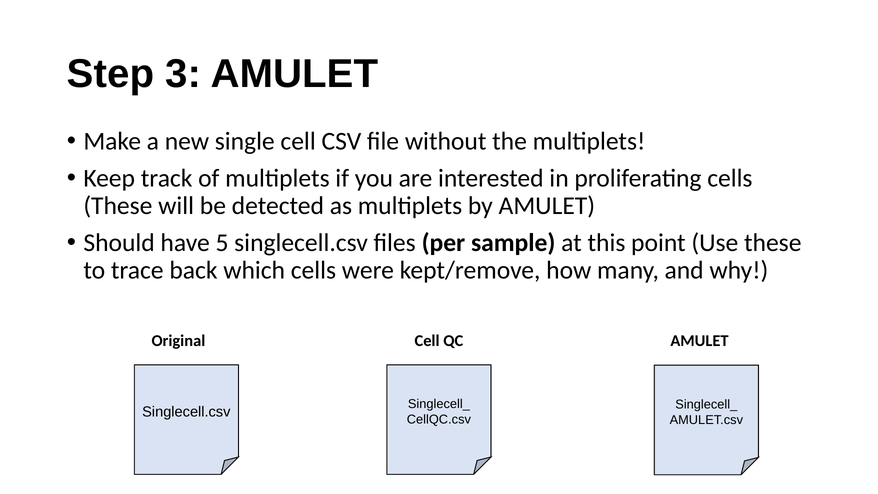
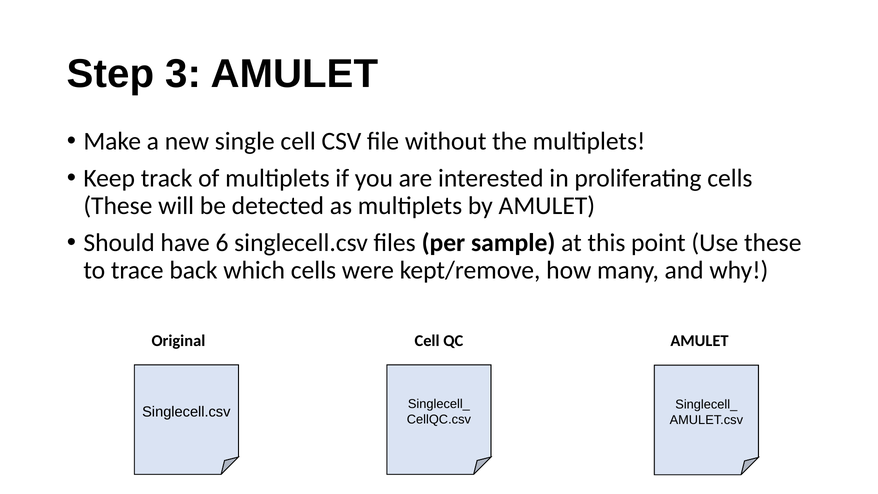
5: 5 -> 6
